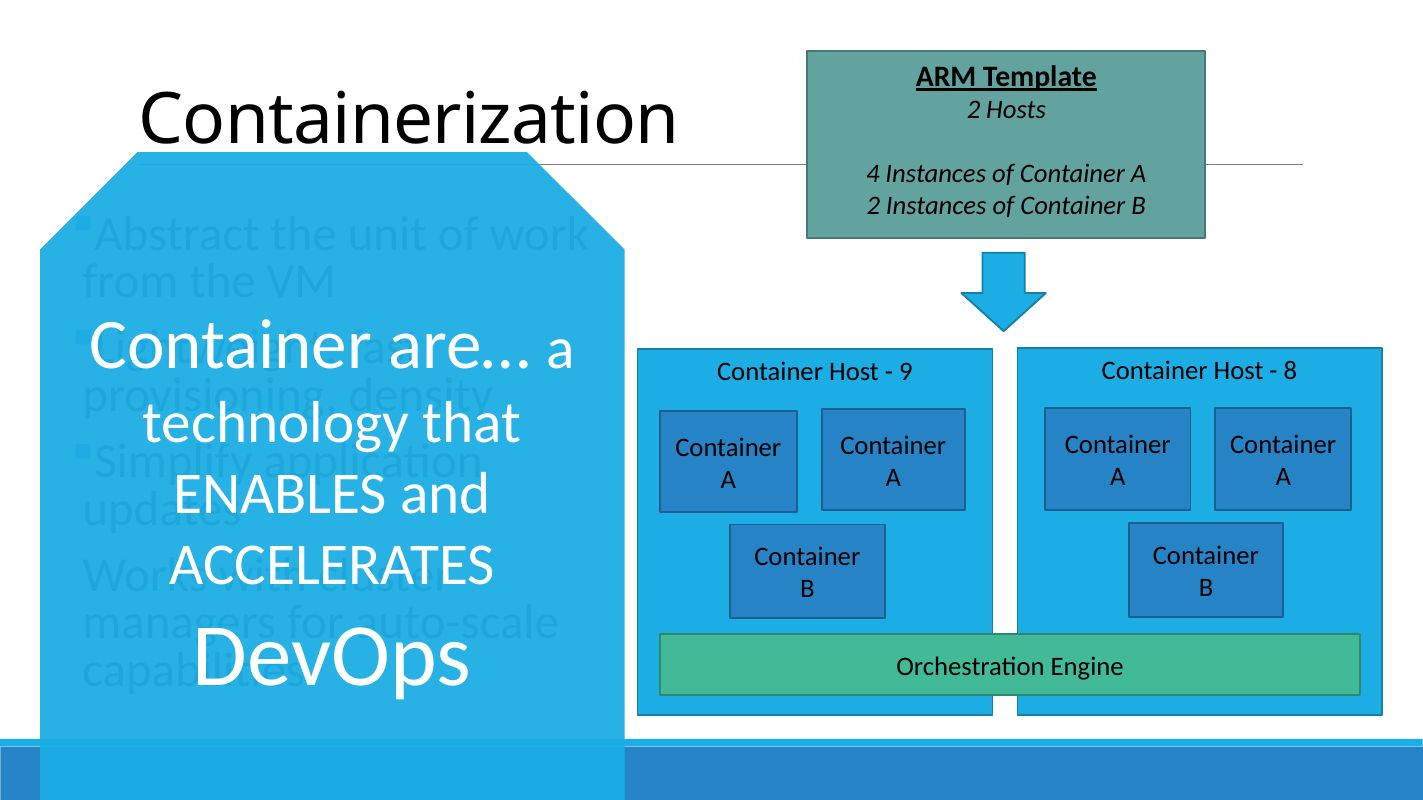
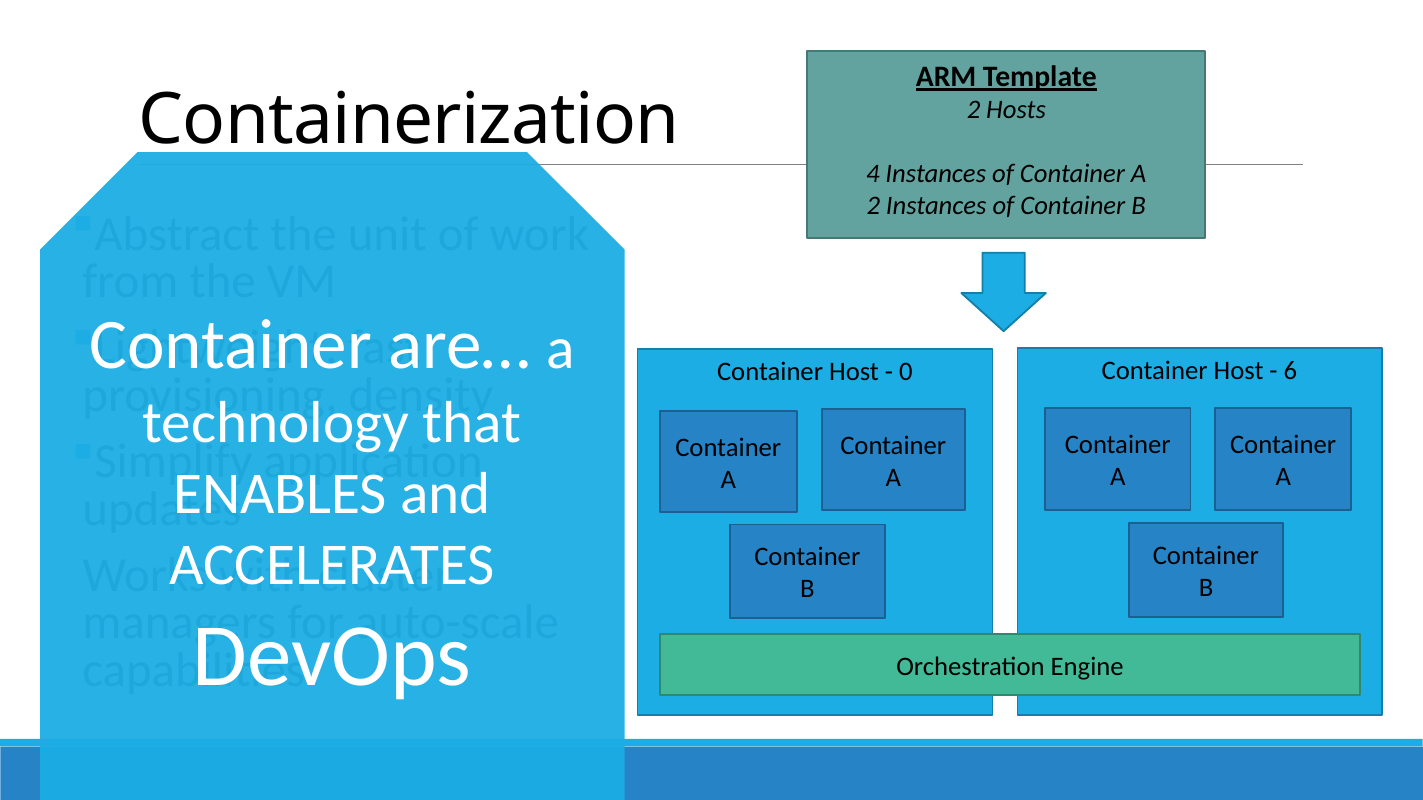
8: 8 -> 6
9: 9 -> 0
